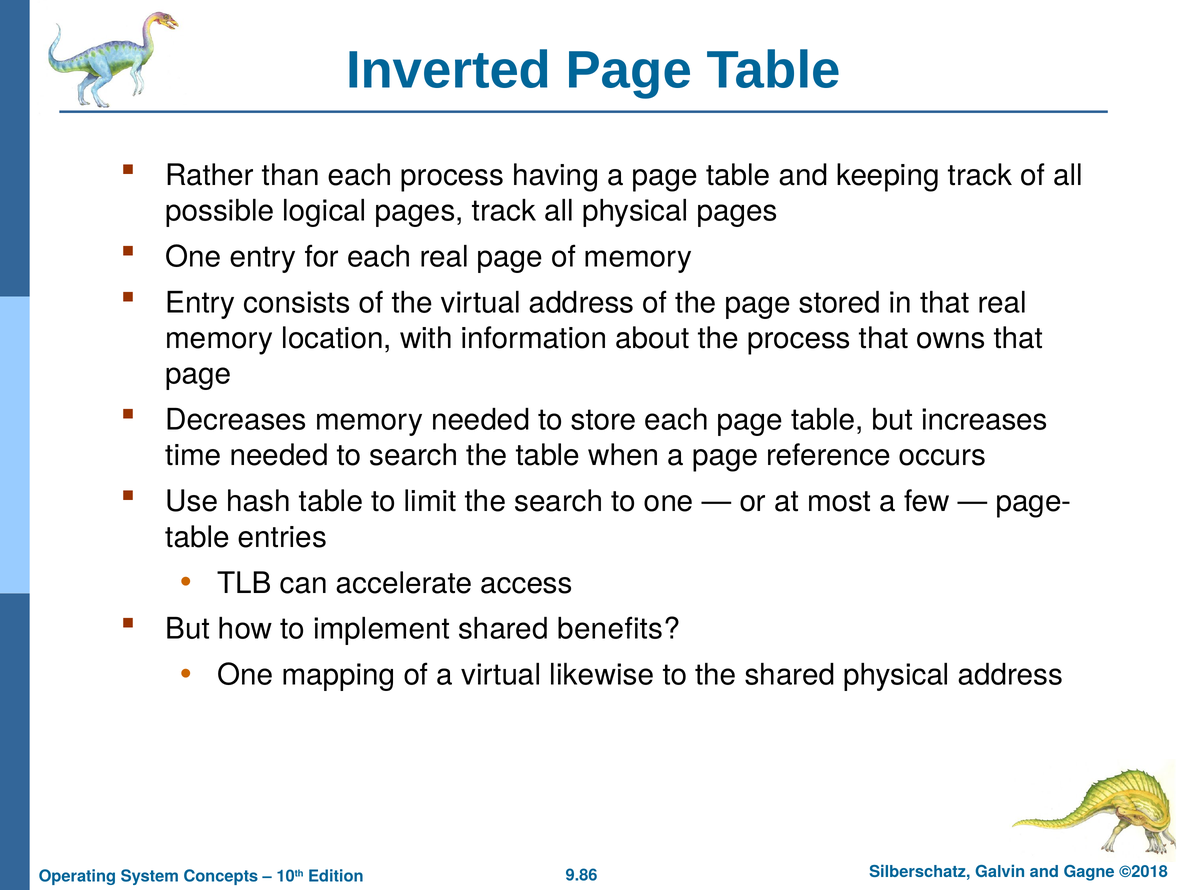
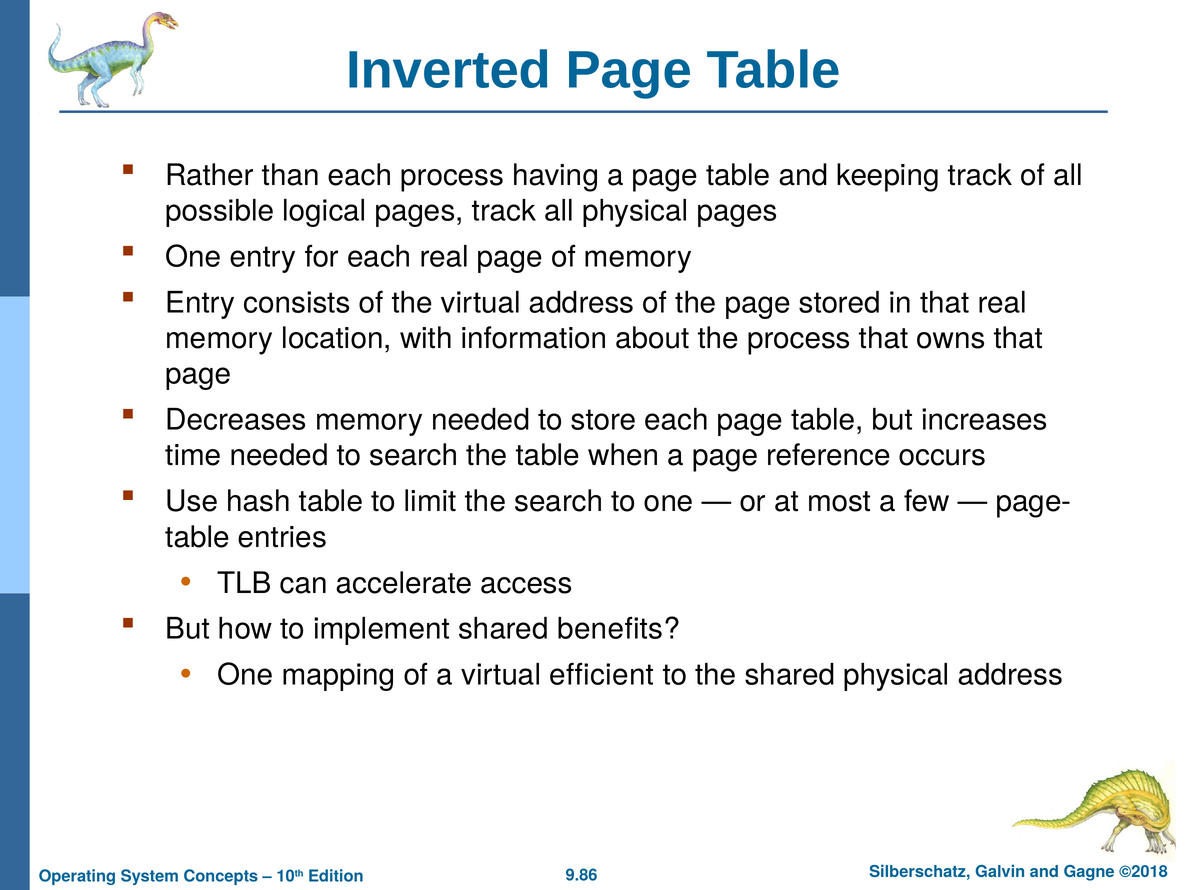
likewise: likewise -> efficient
